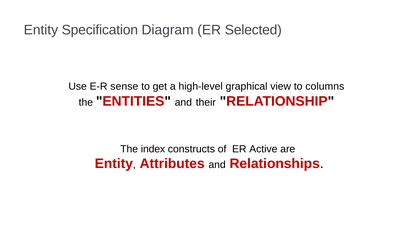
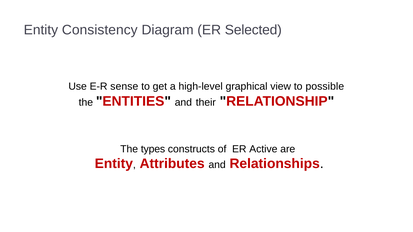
Specification: Specification -> Consistency
columns: columns -> possible
index: index -> types
